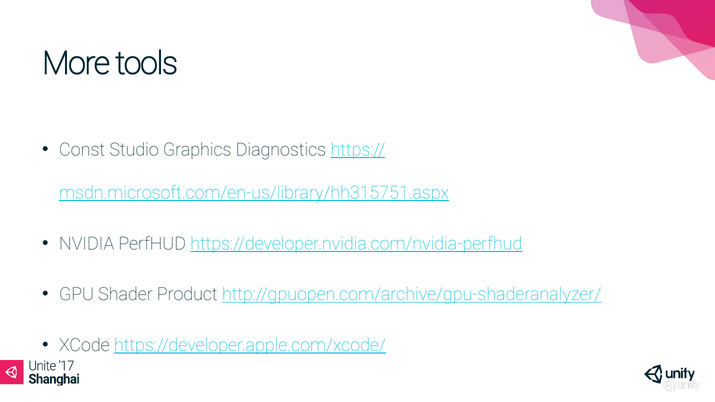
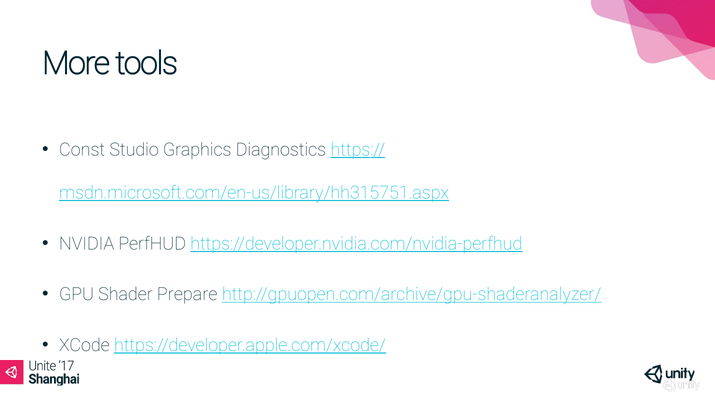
Product: Product -> Prepare
